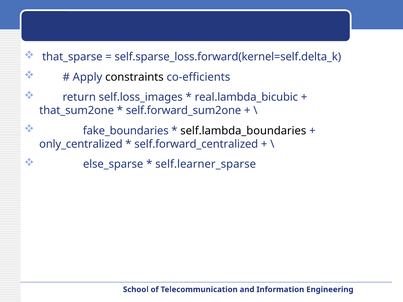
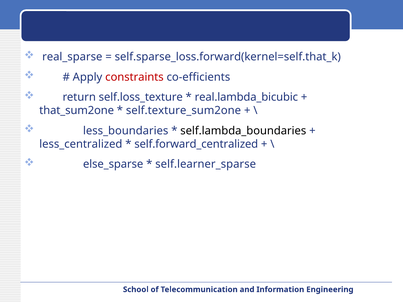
that_sparse: that_sparse -> real_sparse
self.sparse_loss.forward(kernel=self.delta_k: self.sparse_loss.forward(kernel=self.delta_k -> self.sparse_loss.forward(kernel=self.that_k
constraints colour: black -> red
self.loss_images: self.loss_images -> self.loss_texture
self.forward_sum2one: self.forward_sum2one -> self.texture_sum2one
fake_boundaries: fake_boundaries -> less_boundaries
only_centralized: only_centralized -> less_centralized
